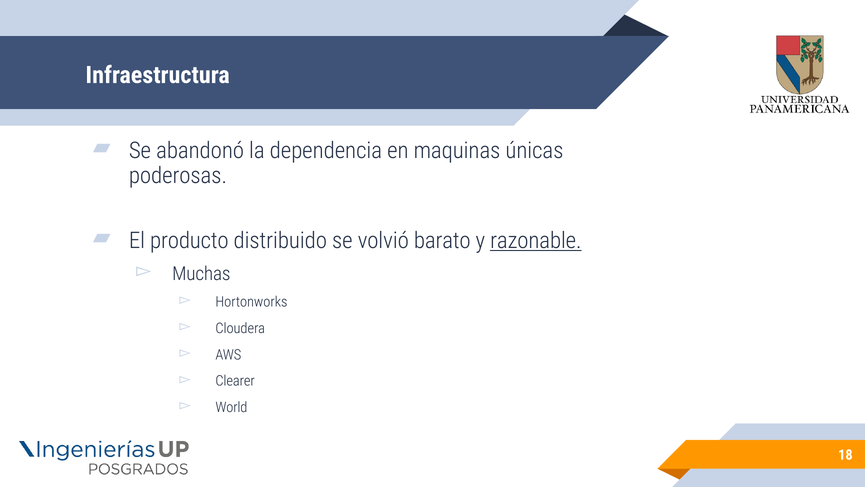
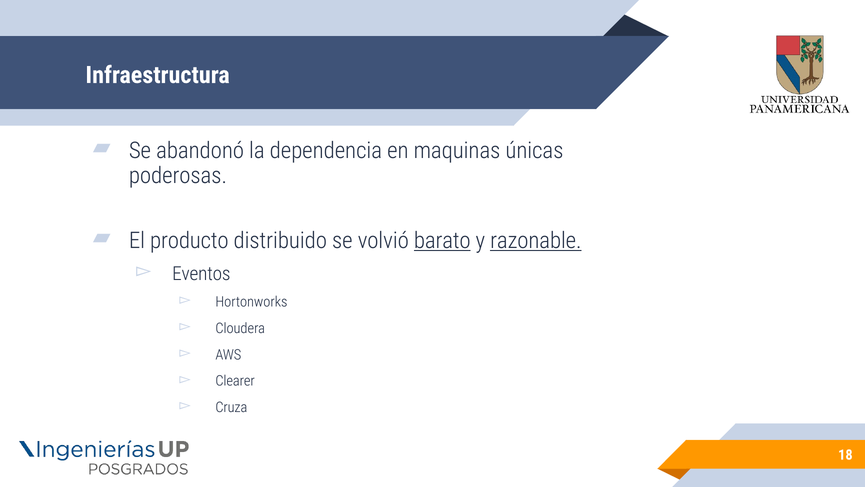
barato underline: none -> present
Muchas: Muchas -> Eventos
World: World -> Cruza
